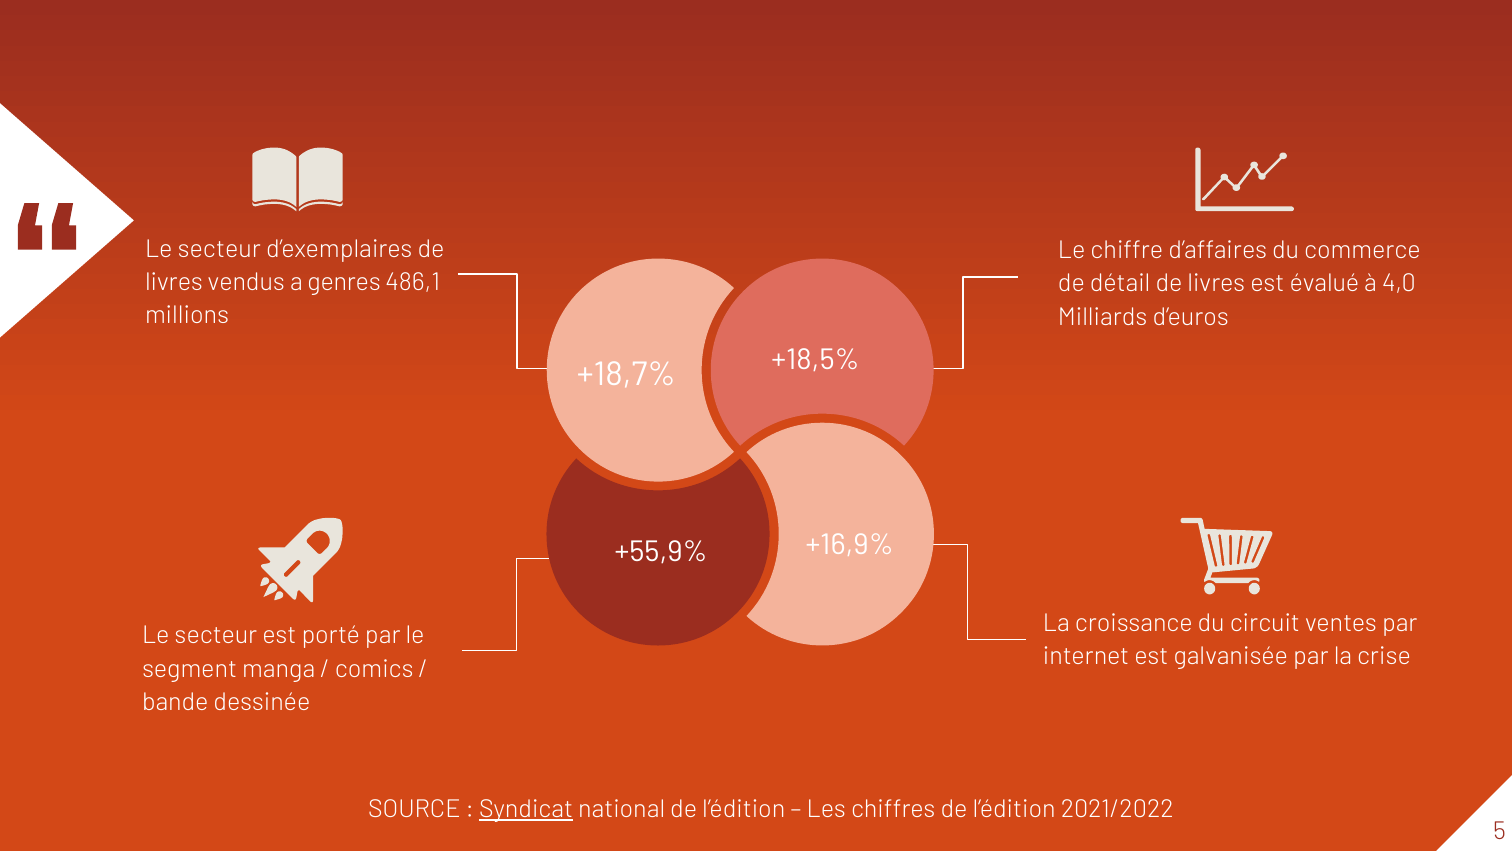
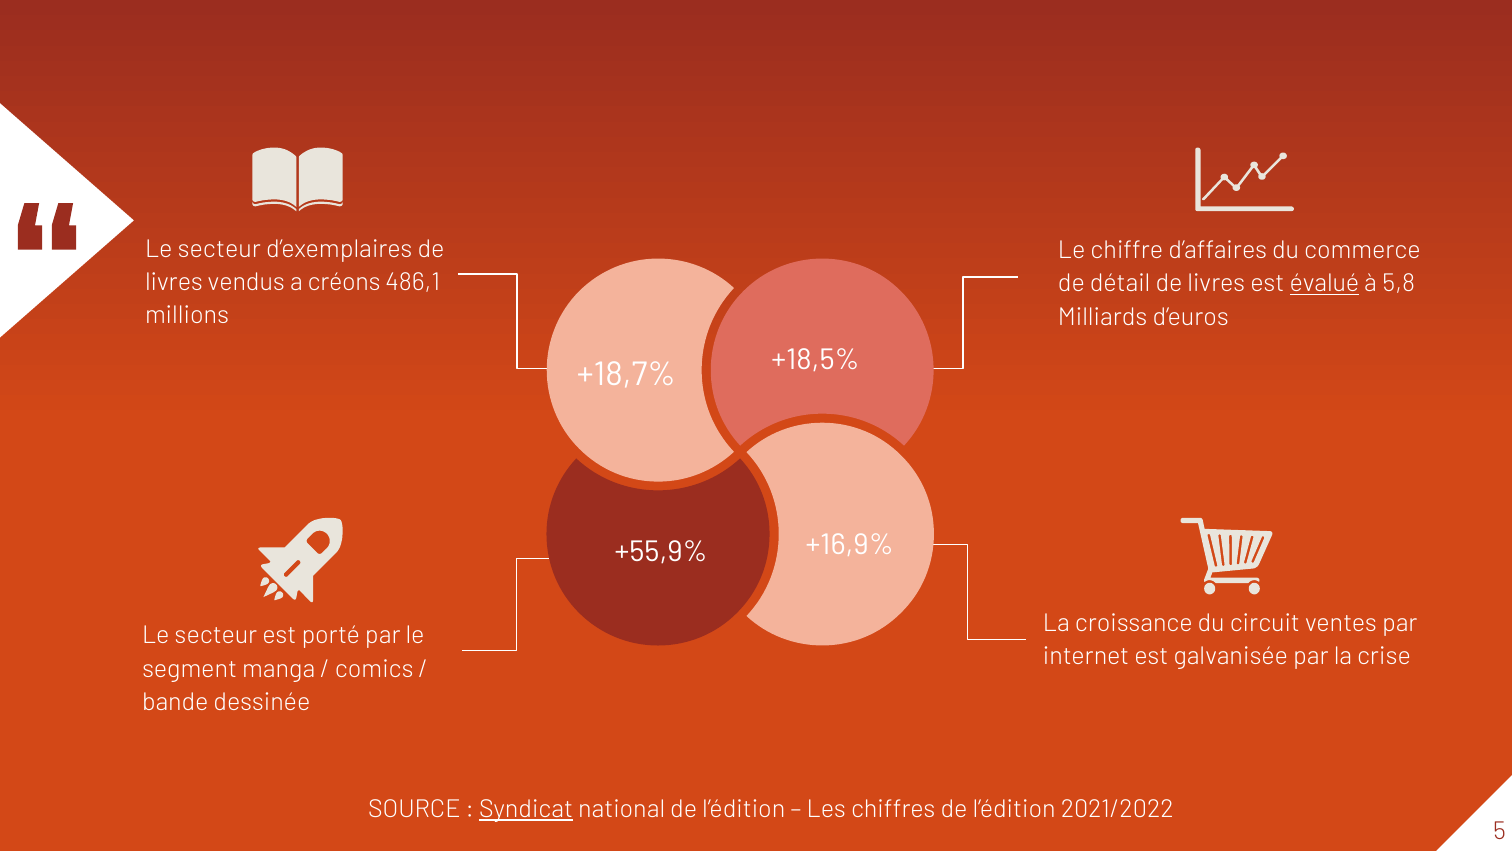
genres: genres -> créons
évalué underline: none -> present
4,0: 4,0 -> 5,8
